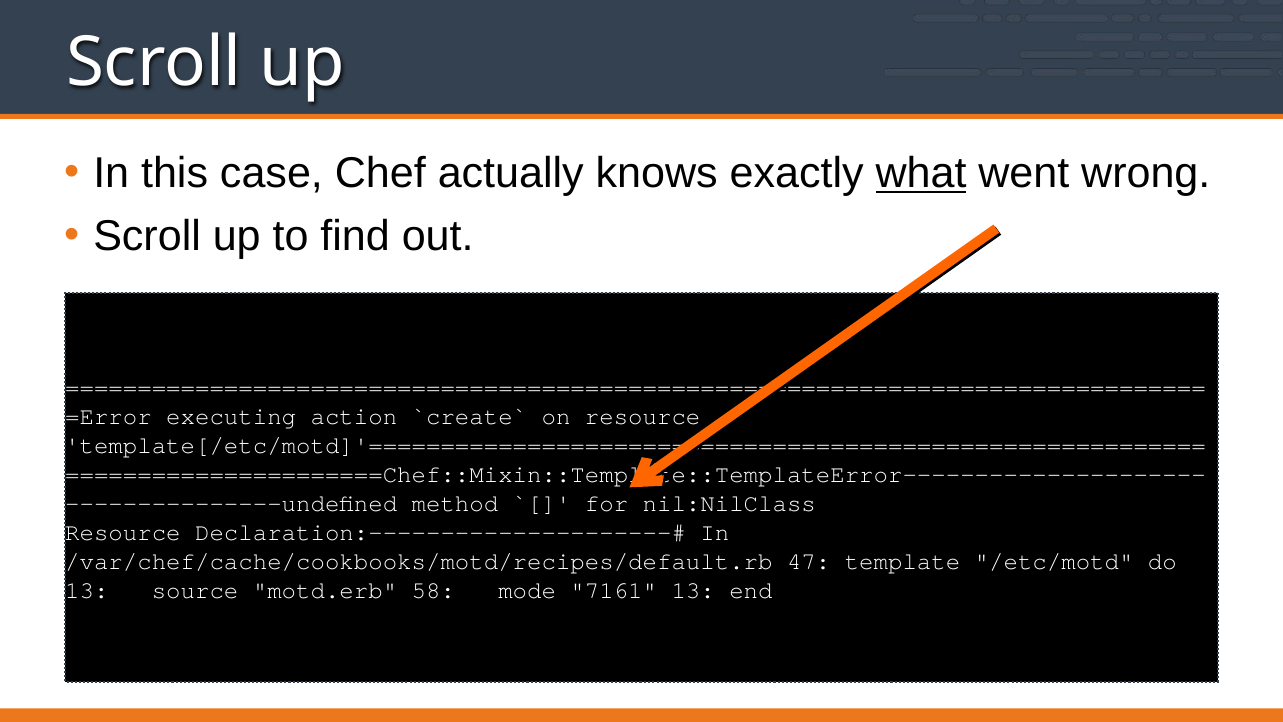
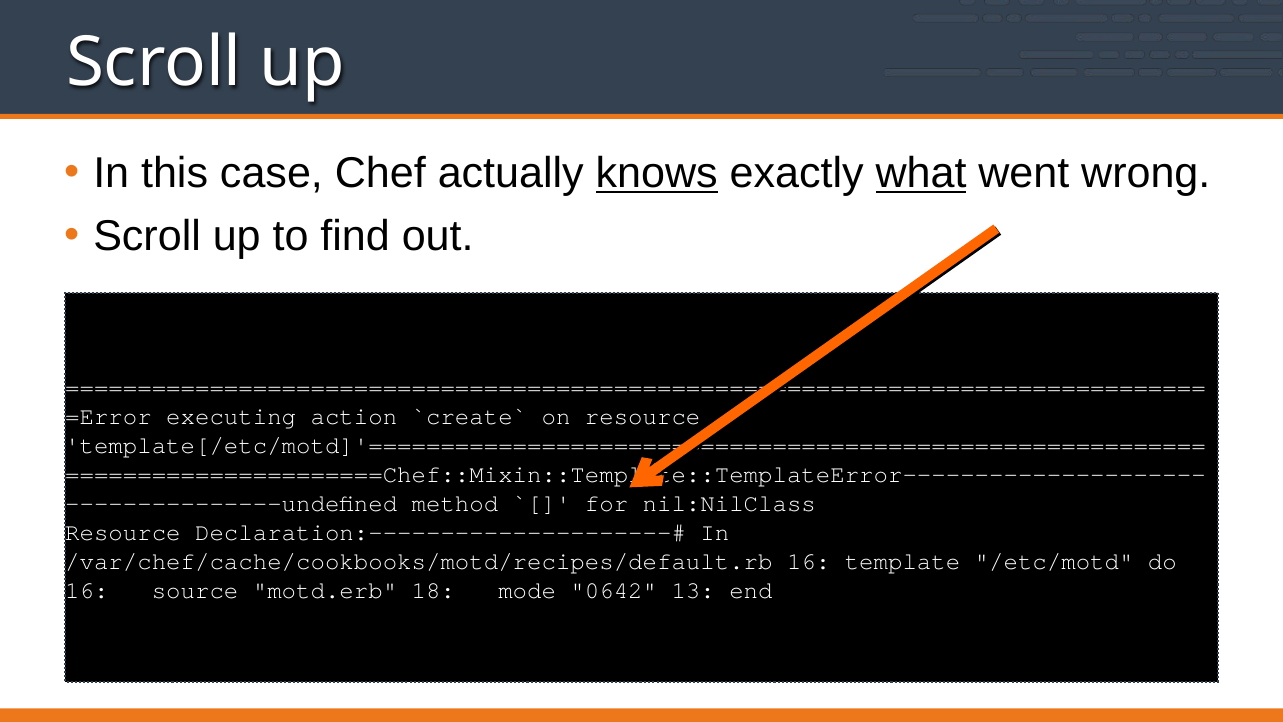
knows underline: none -> present
/var/chef/cache/cookbooks/motd/recipes/default.rb 47: 47 -> 16
13 at (87, 590): 13 -> 16
58: 58 -> 18
7161: 7161 -> 0642
